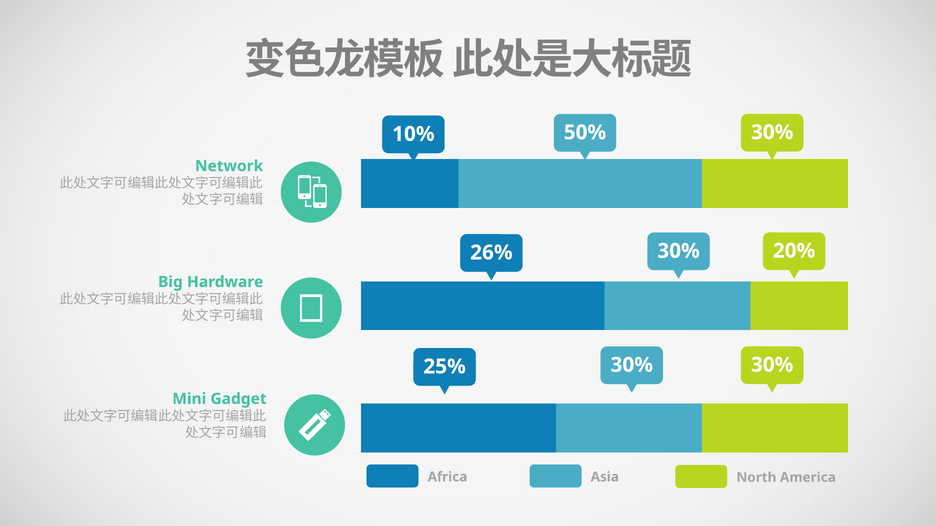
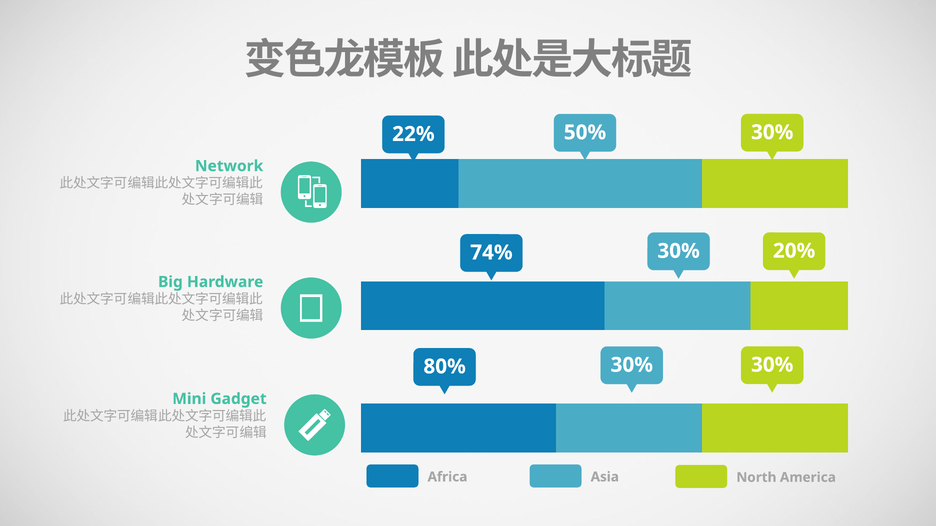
10%: 10% -> 22%
26%: 26% -> 74%
25%: 25% -> 80%
